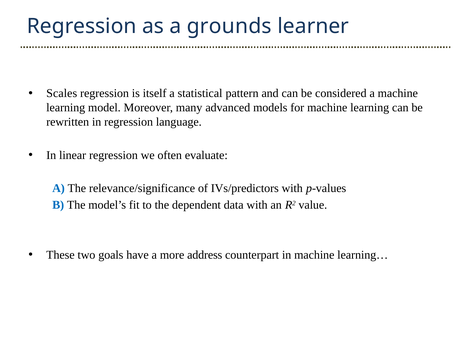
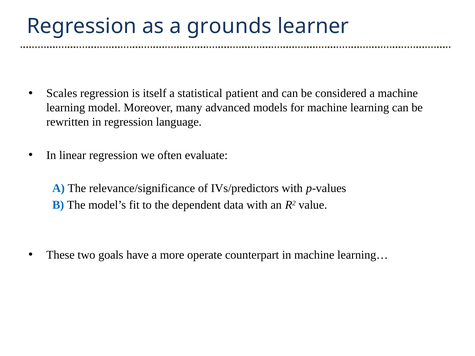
pattern: pattern -> patient
address: address -> operate
